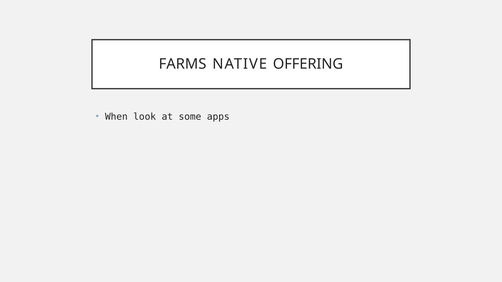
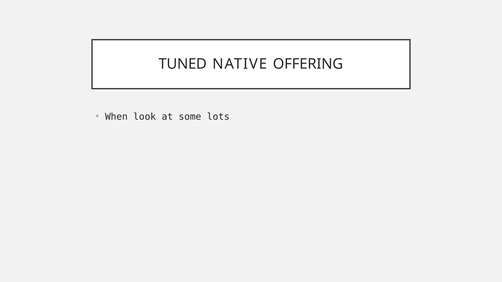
FARMS: FARMS -> TUNED
apps: apps -> lots
